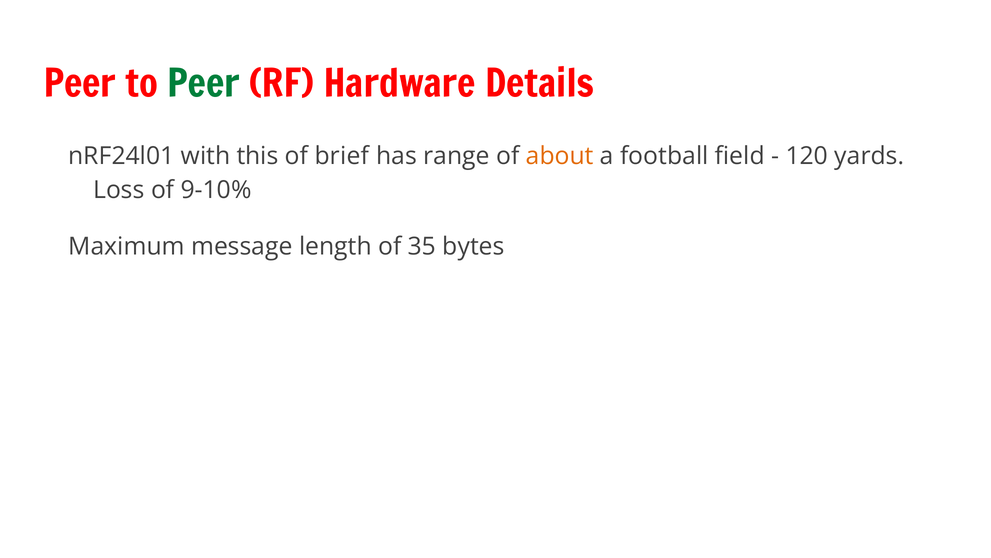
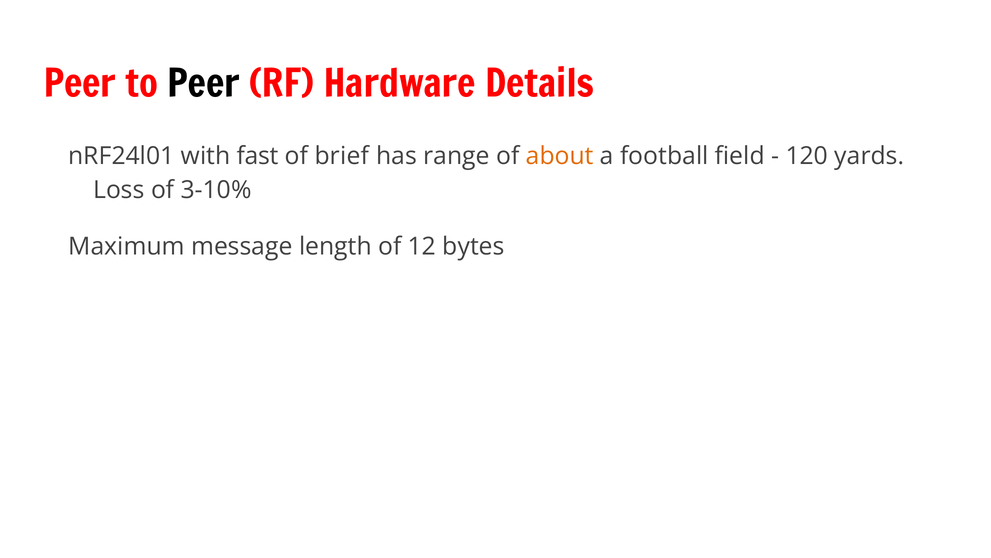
Peer at (204, 84) colour: green -> black
this: this -> fast
9-10%: 9-10% -> 3-10%
35: 35 -> 12
